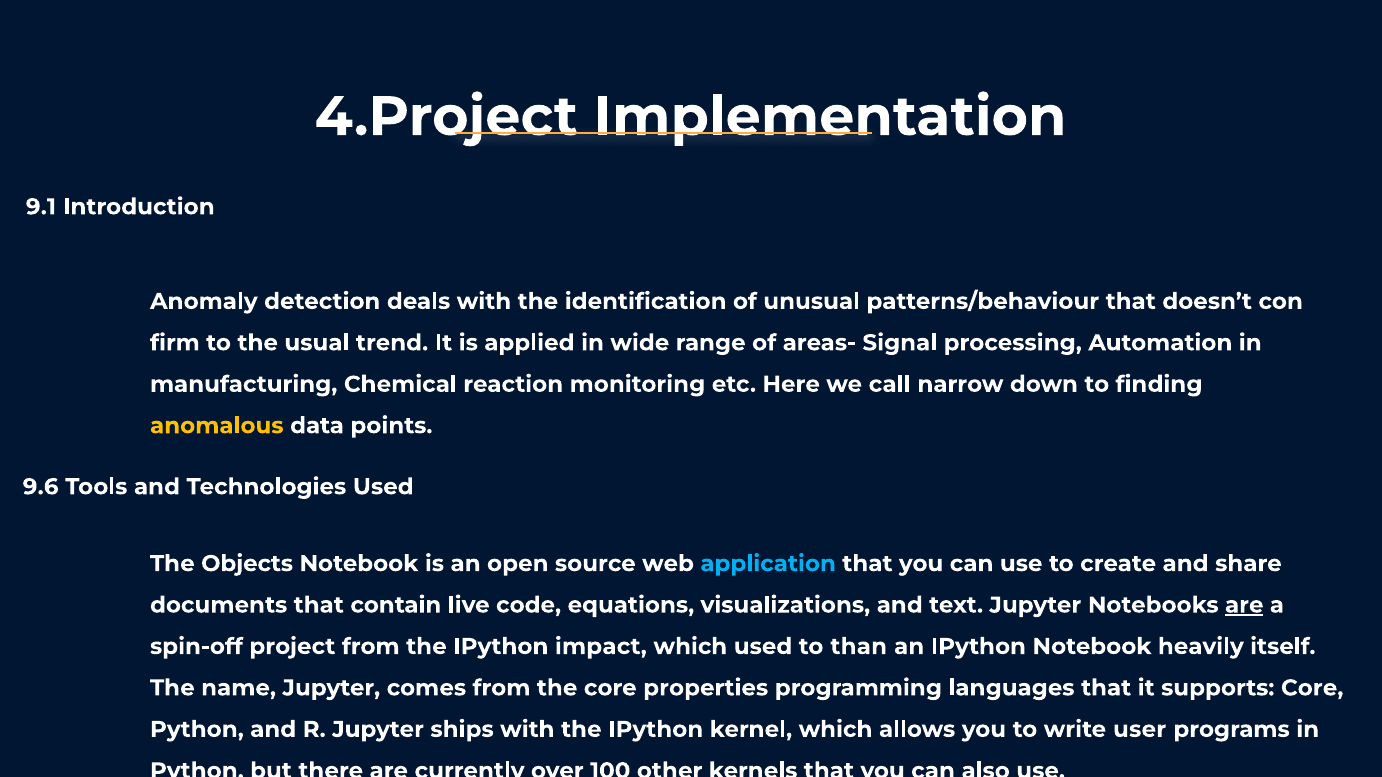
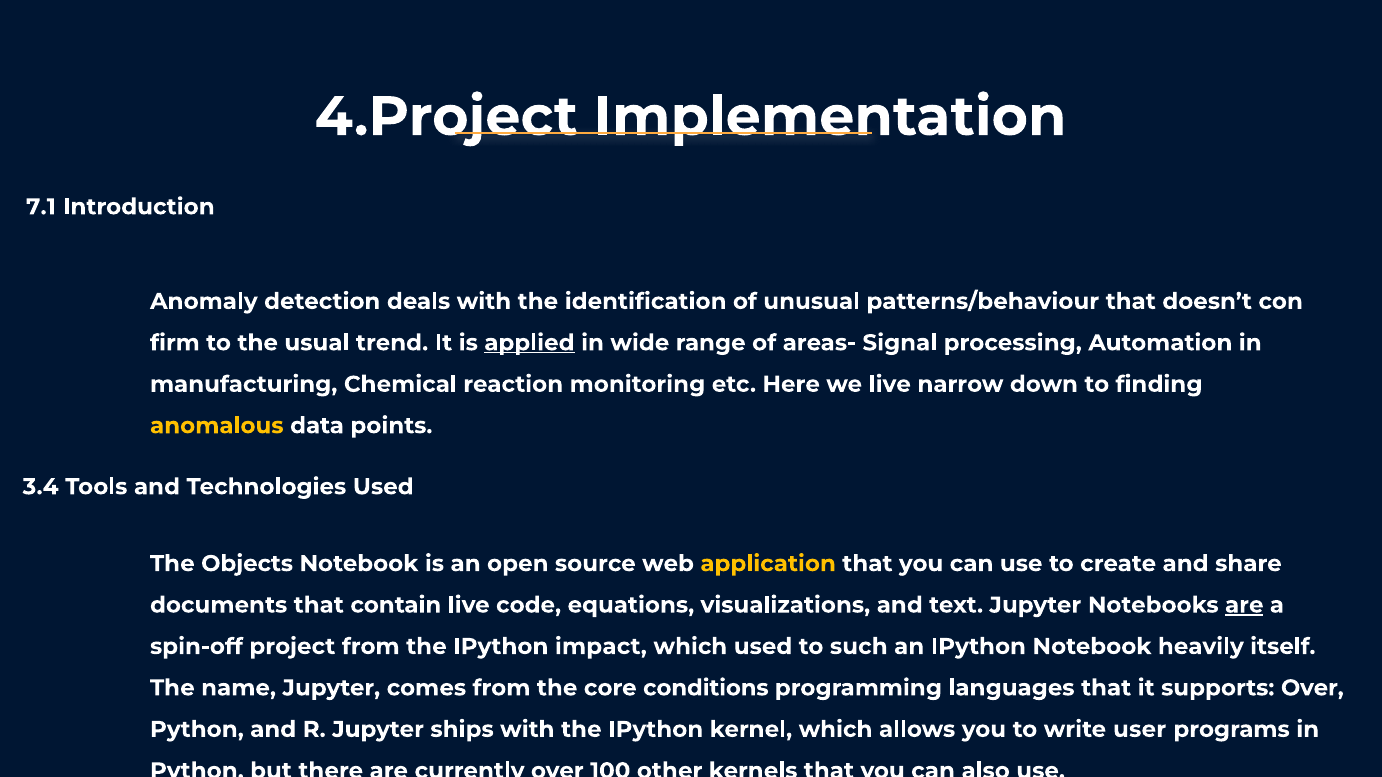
9.1: 9.1 -> 7.1
applied underline: none -> present
we call: call -> live
9.6: 9.6 -> 3.4
application colour: light blue -> yellow
than: than -> such
properties: properties -> conditions
supports Core: Core -> Over
